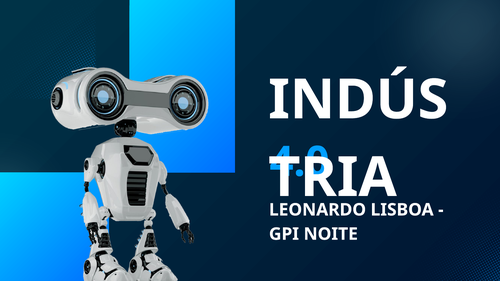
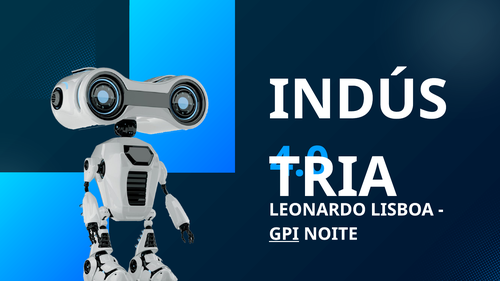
GPI underline: none -> present
